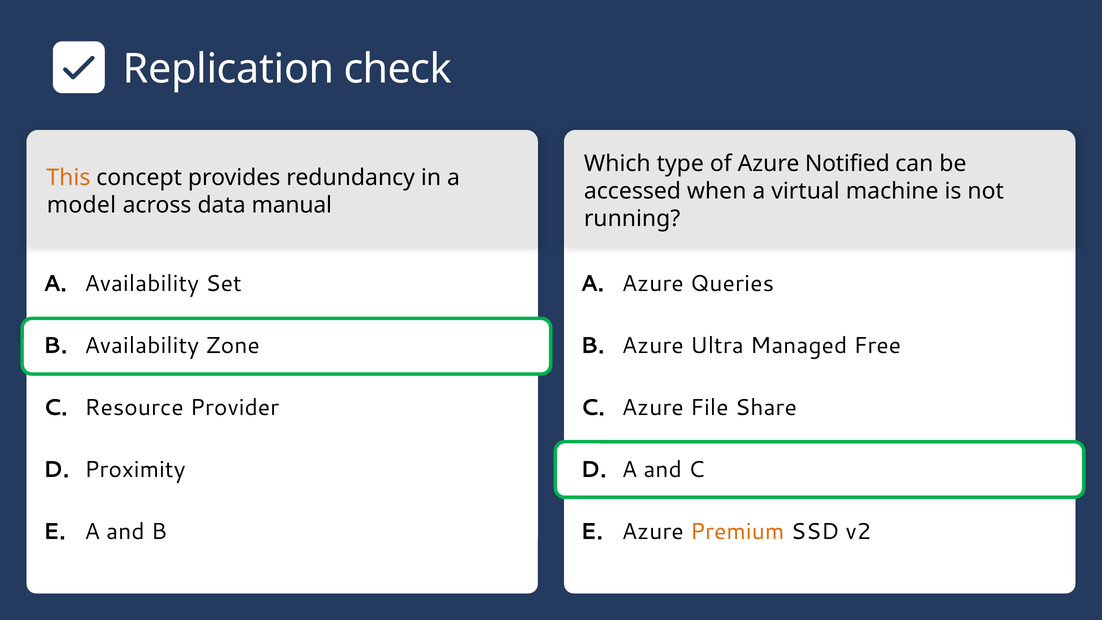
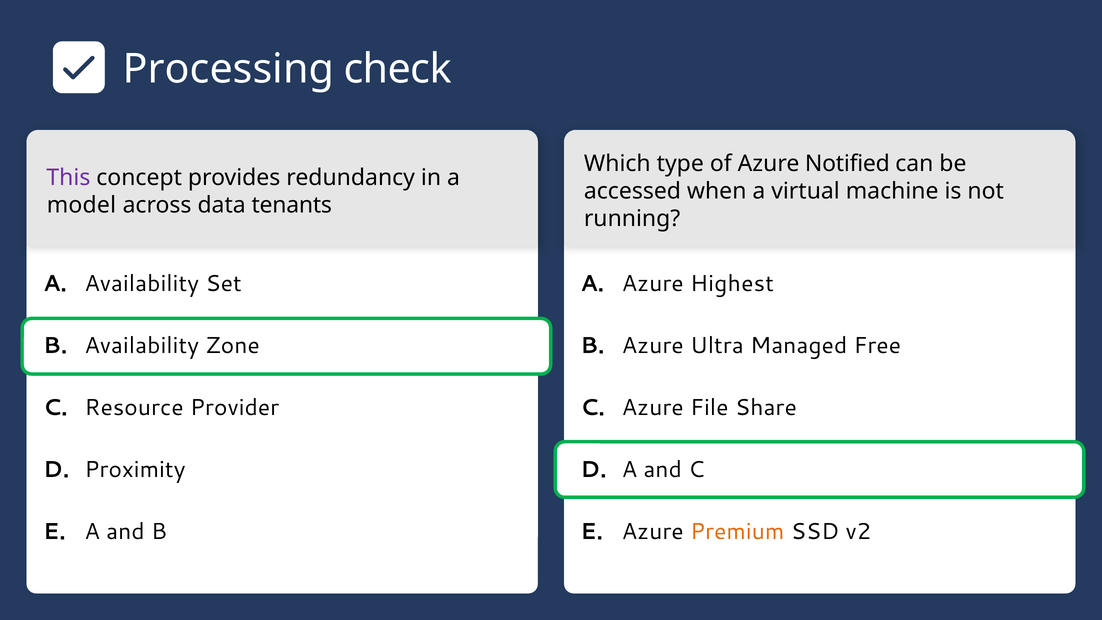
Replication: Replication -> Processing
This colour: orange -> purple
manual: manual -> tenants
Queries: Queries -> Highest
